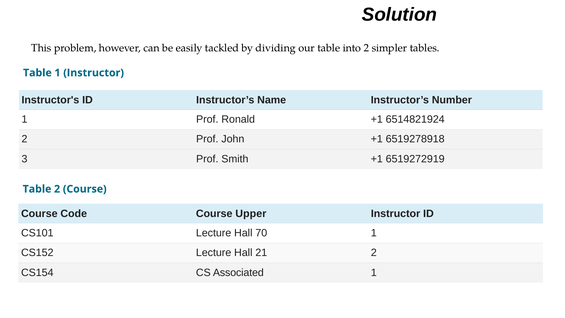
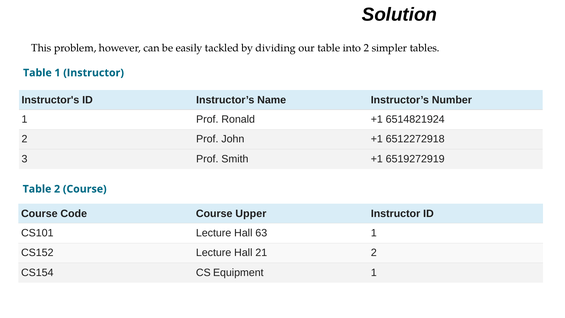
6519278918: 6519278918 -> 6512272918
70: 70 -> 63
Associated: Associated -> Equipment
